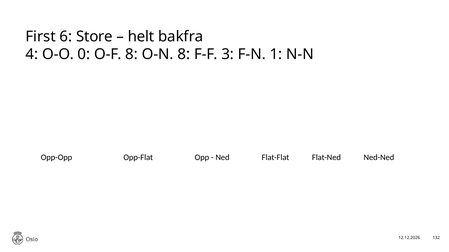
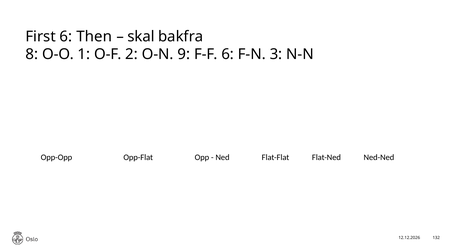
Store: Store -> Then
helt: helt -> skal
4: 4 -> 8
0: 0 -> 1
O-F 8: 8 -> 2
O-N 8: 8 -> 9
F-F 3: 3 -> 6
1: 1 -> 3
